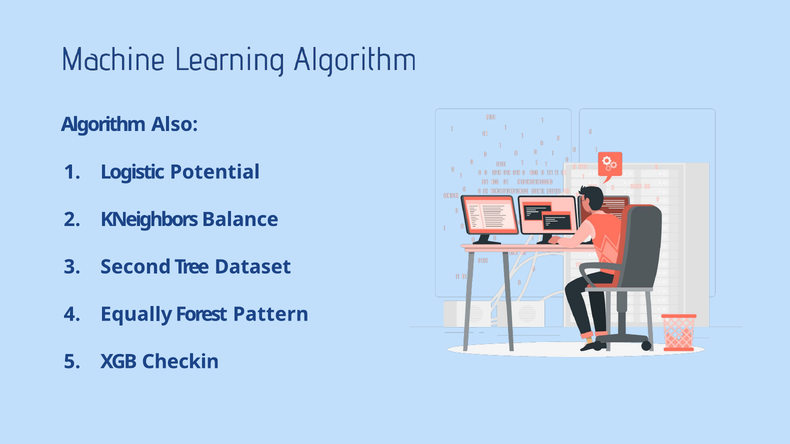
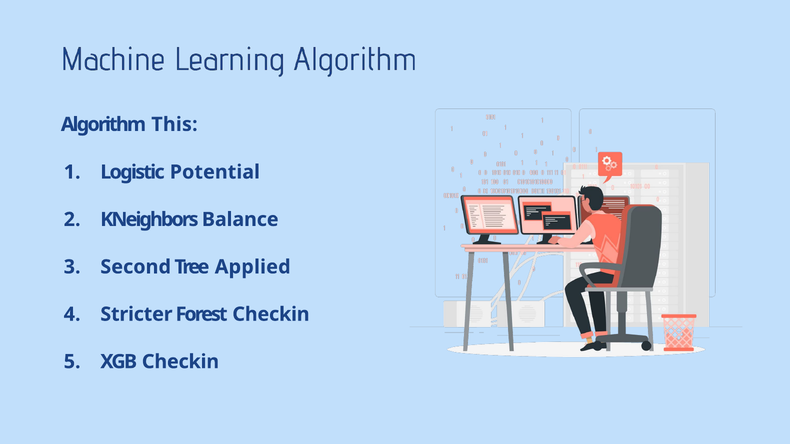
Also: Also -> This
Dataset: Dataset -> Applied
Equally: Equally -> Stricter
Forest Pattern: Pattern -> Checkin
